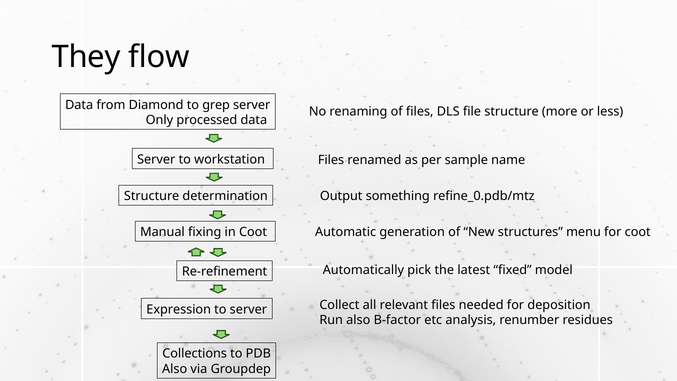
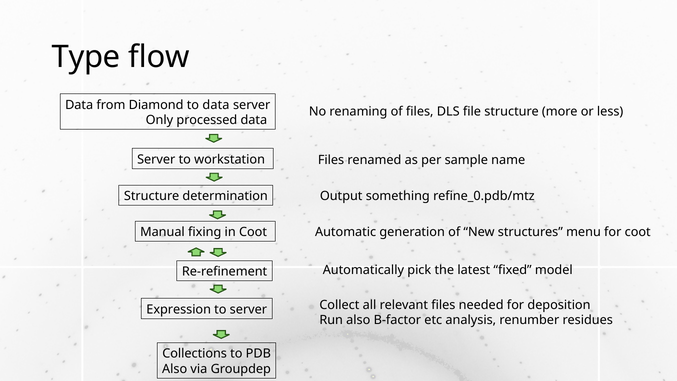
They: They -> Type
to grep: grep -> data
